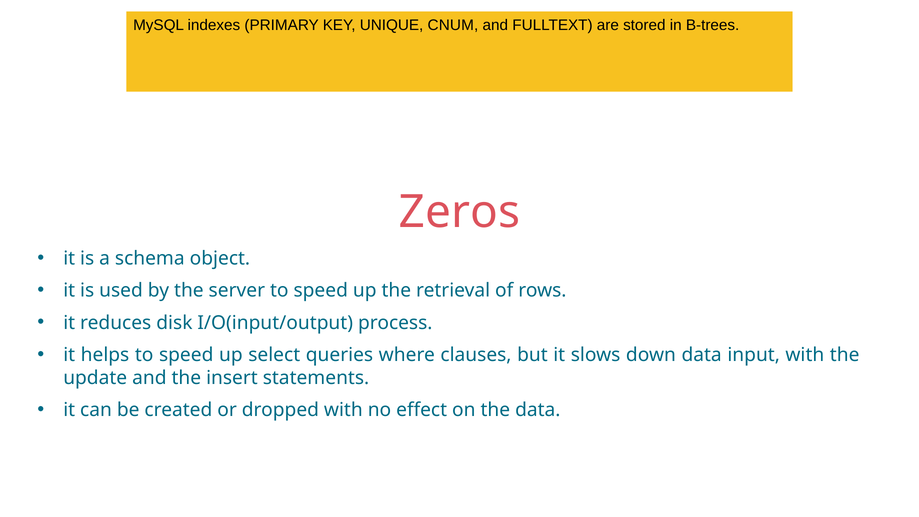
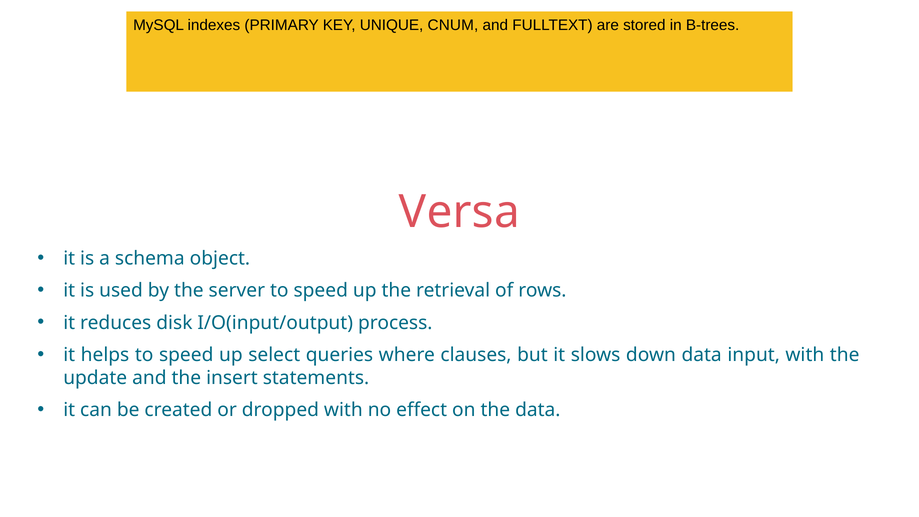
Zeros: Zeros -> Versa
